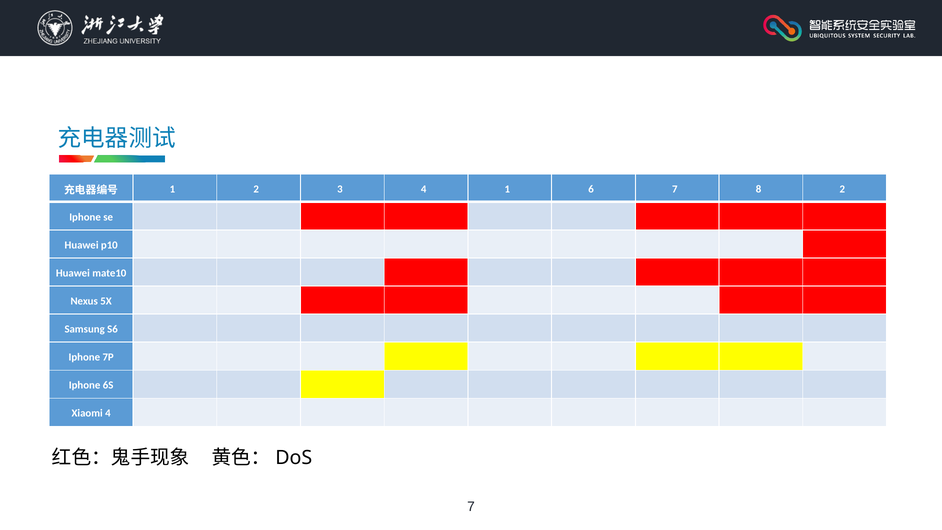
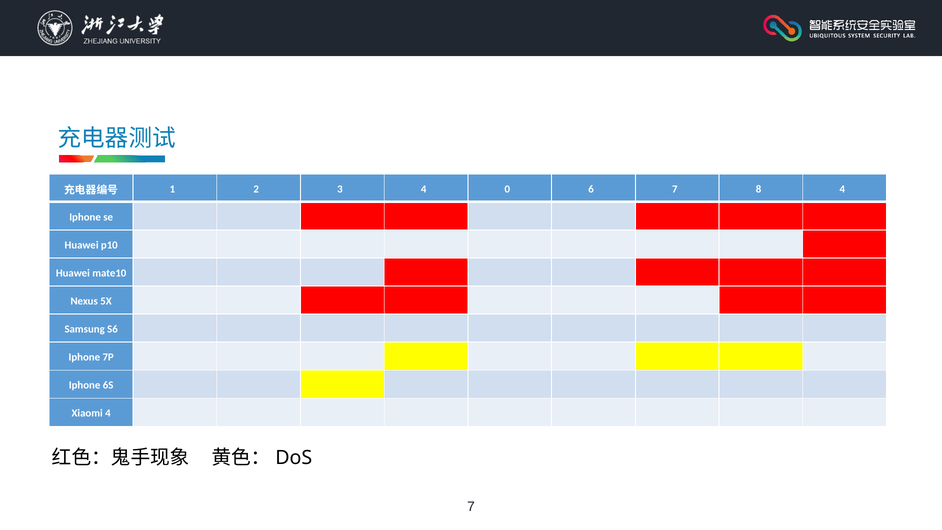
4 1: 1 -> 0
8 2: 2 -> 4
